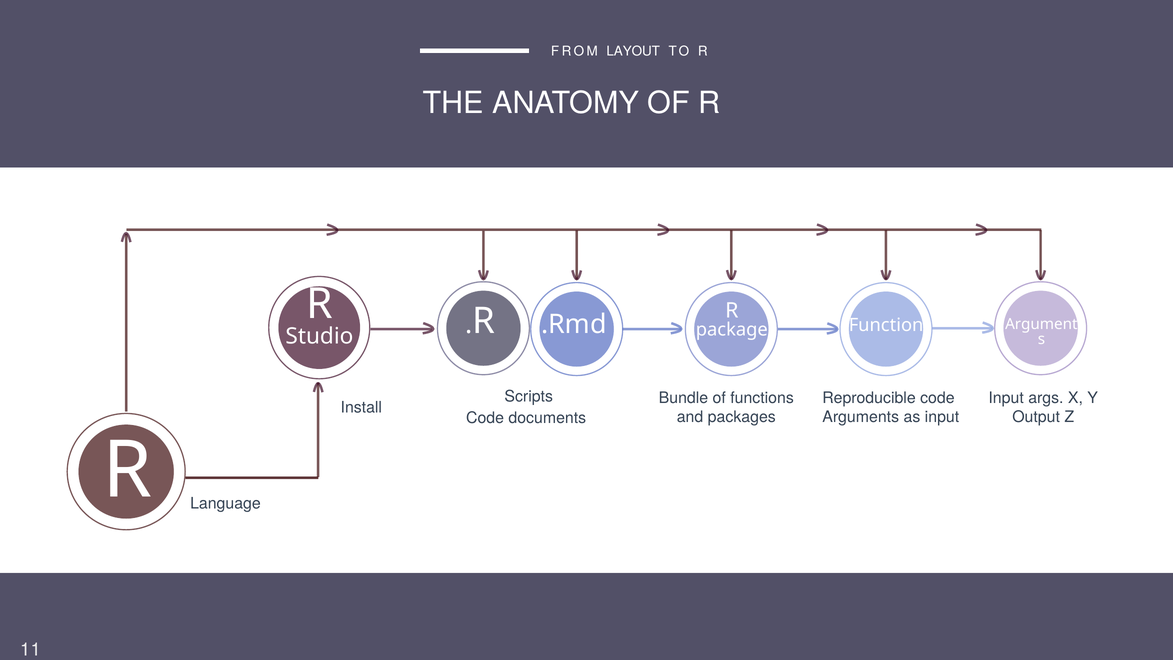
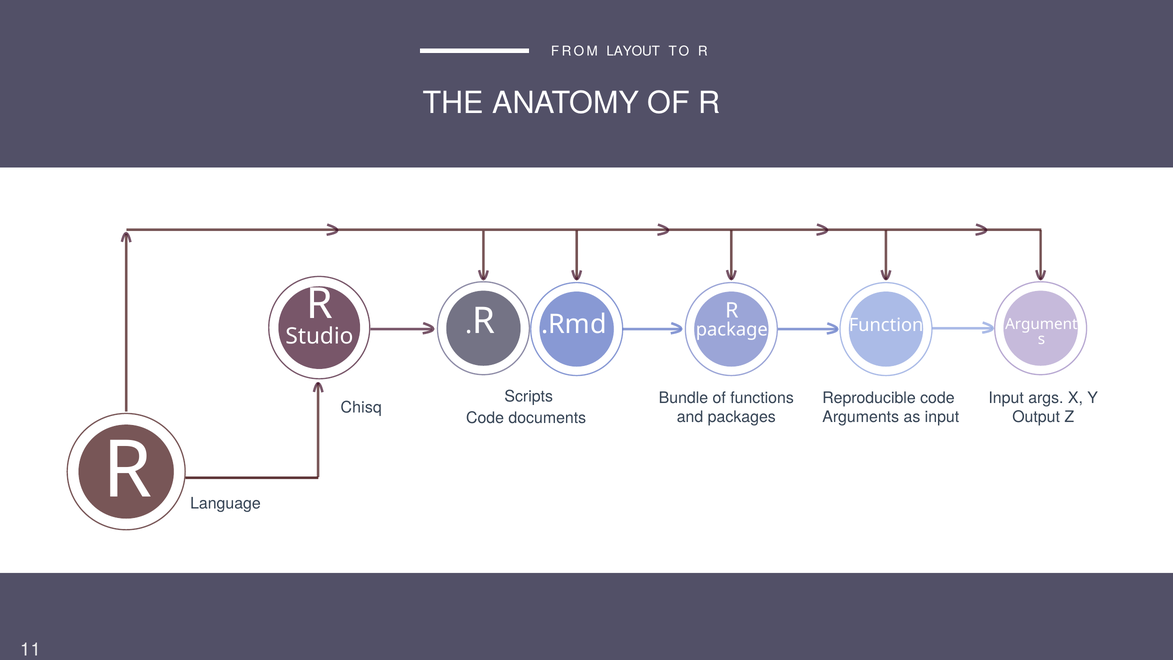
Install: Install -> Chisq
